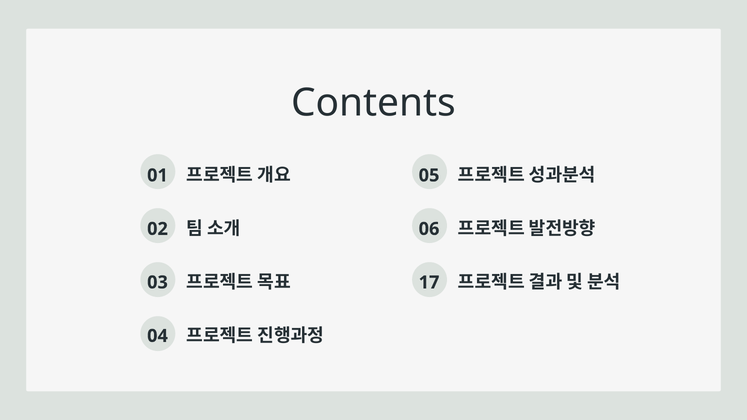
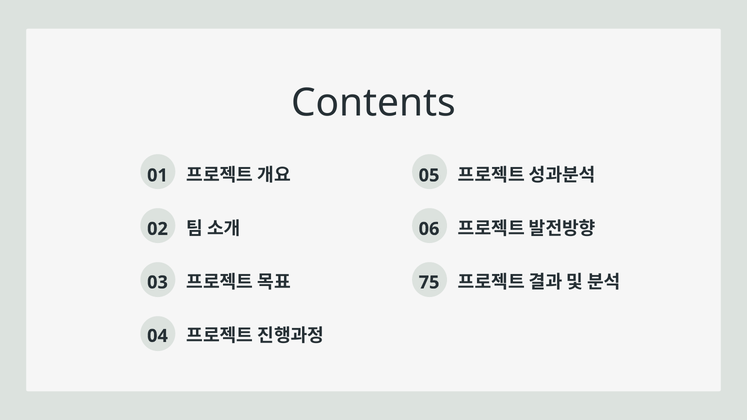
17: 17 -> 75
